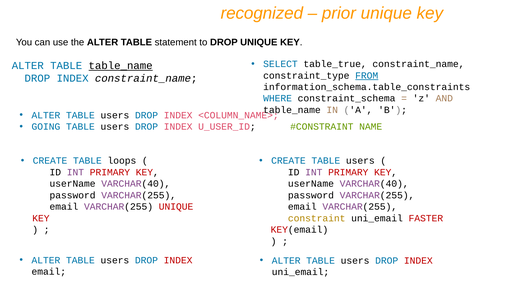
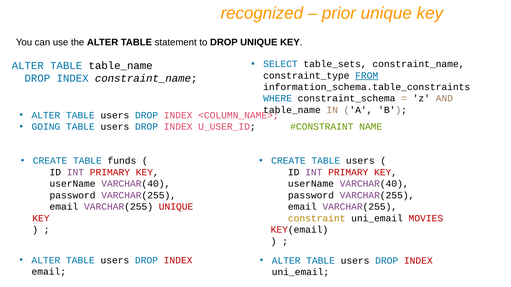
table_true: table_true -> table_sets
table_name at (121, 66) underline: present -> none
loops: loops -> funds
FASTER: FASTER -> MOVIES
